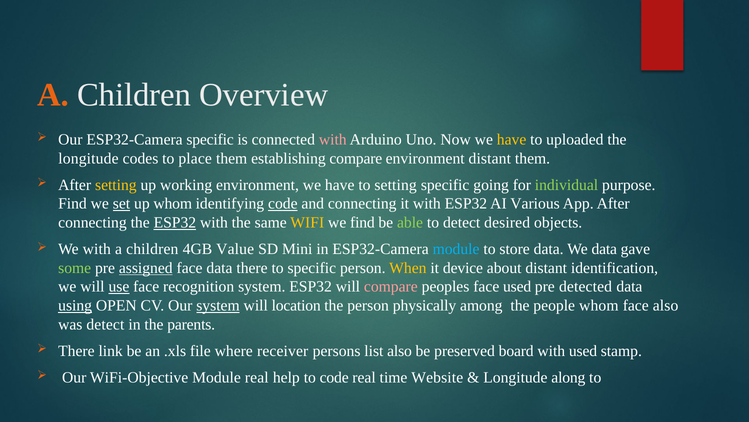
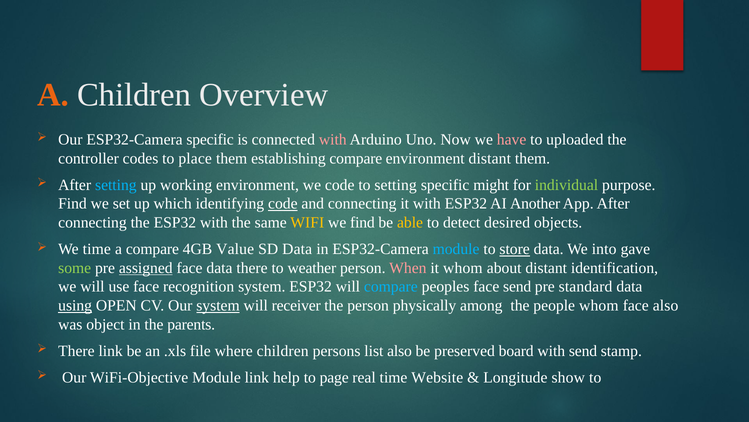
have at (512, 139) colour: yellow -> pink
longitude at (88, 158): longitude -> controller
setting at (116, 185) colour: yellow -> light blue
environment we have: have -> code
going: going -> might
set underline: present -> none
up whom: whom -> which
Various: Various -> Another
ESP32 at (175, 222) underline: present -> none
able colour: light green -> yellow
We with: with -> time
children at (152, 249): children -> compare
SD Mini: Mini -> Data
store underline: none -> present
We data: data -> into
to specific: specific -> weather
When colour: yellow -> pink
it device: device -> whom
use underline: present -> none
compare at (391, 286) colour: pink -> light blue
face used: used -> send
detected: detected -> standard
location: location -> receiver
was detect: detect -> object
where receiver: receiver -> children
with used: used -> send
Module real: real -> link
to code: code -> page
along: along -> show
